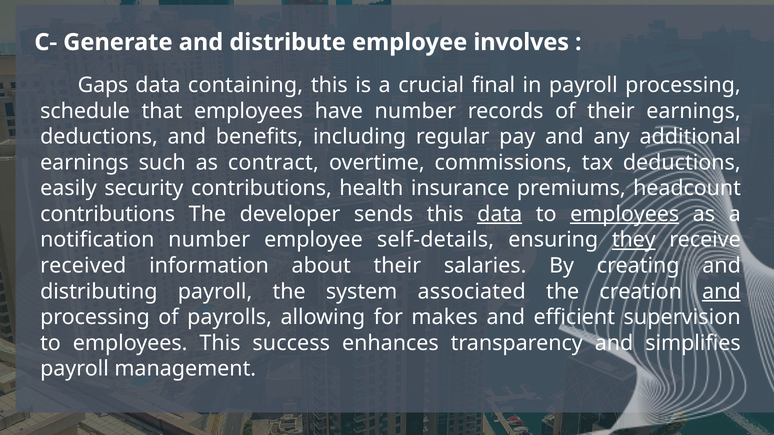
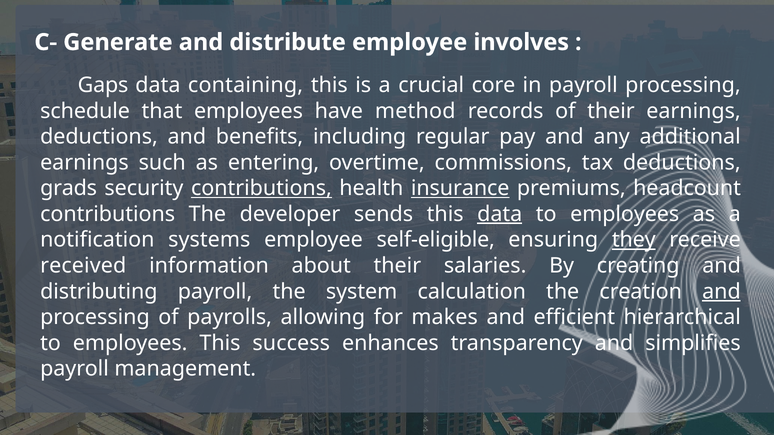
final: final -> core
have number: number -> method
contract: contract -> entering
easily: easily -> grads
contributions at (261, 189) underline: none -> present
insurance underline: none -> present
employees at (625, 214) underline: present -> none
notification number: number -> systems
self-details: self-details -> self-eligible
associated: associated -> calculation
supervision: supervision -> hierarchical
